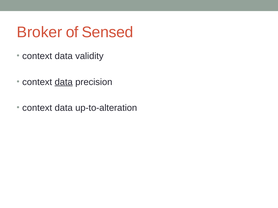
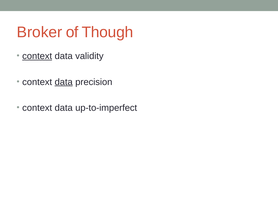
Sensed: Sensed -> Though
context at (37, 56) underline: none -> present
up-to-alteration: up-to-alteration -> up-to-imperfect
